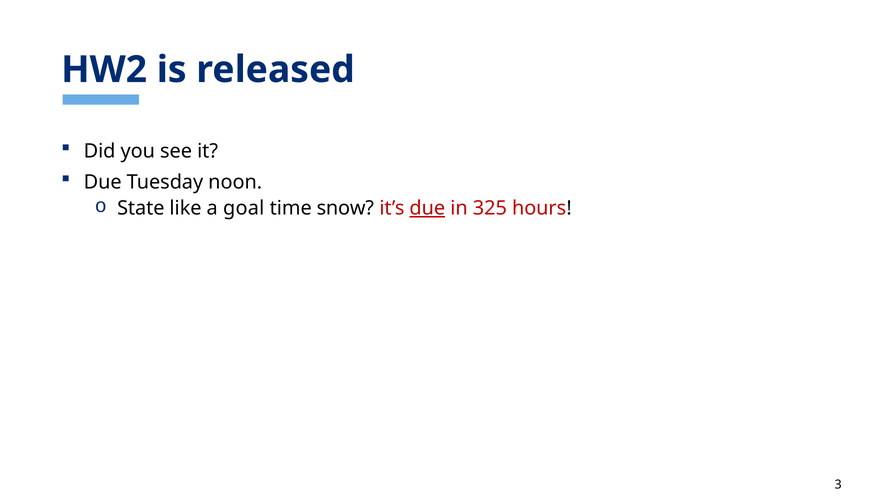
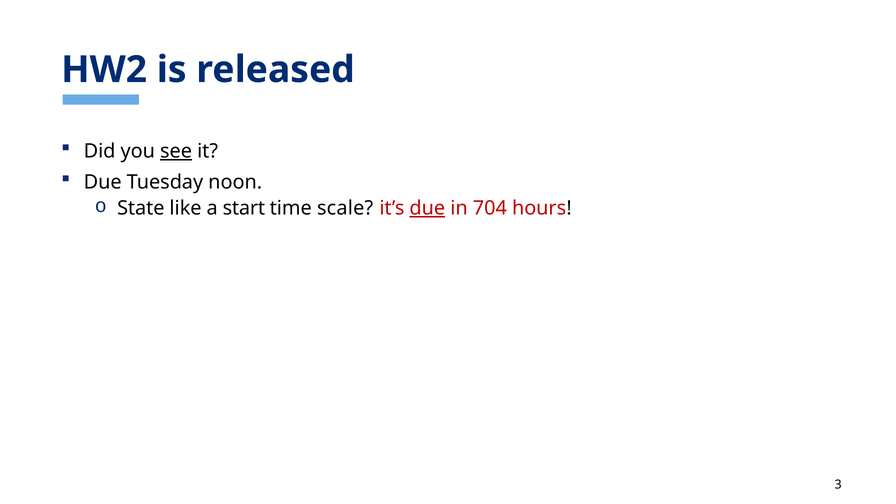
see underline: none -> present
goal: goal -> start
snow: snow -> scale
325: 325 -> 704
